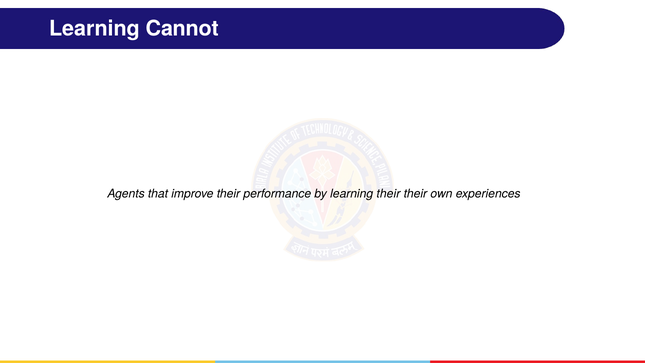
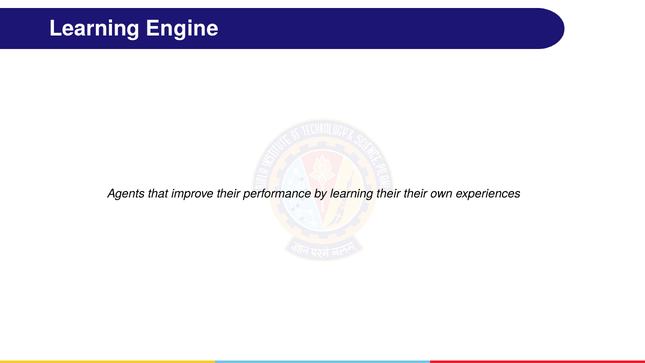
Cannot: Cannot -> Engine
